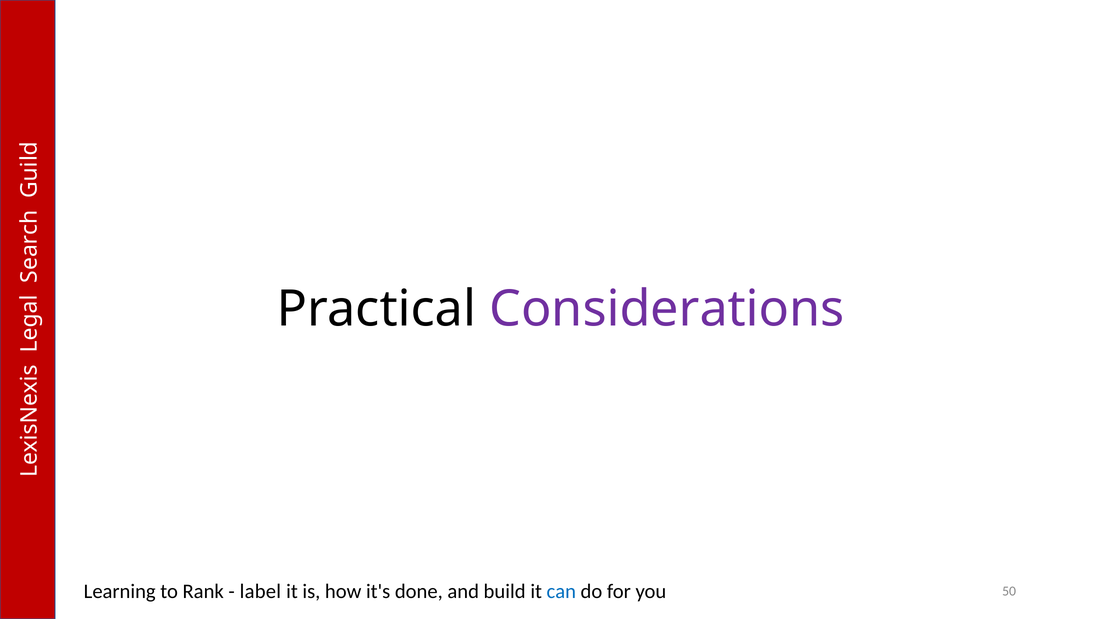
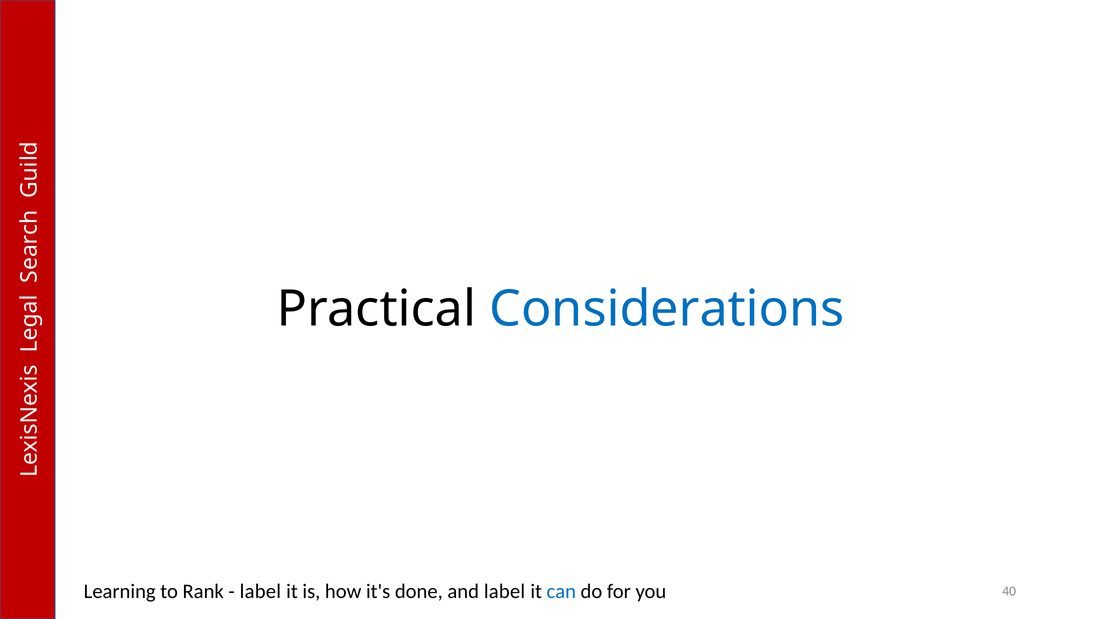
Considerations colour: purple -> blue
and build: build -> label
50: 50 -> 40
